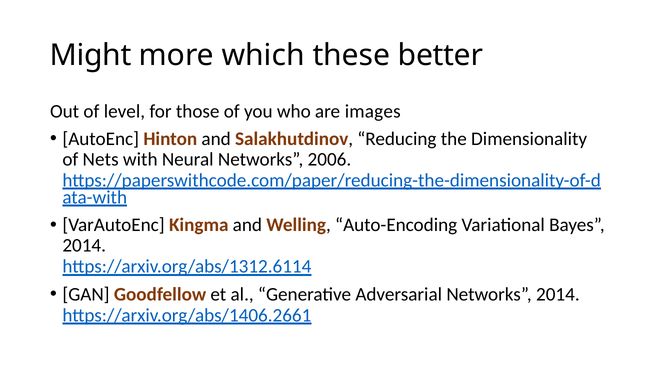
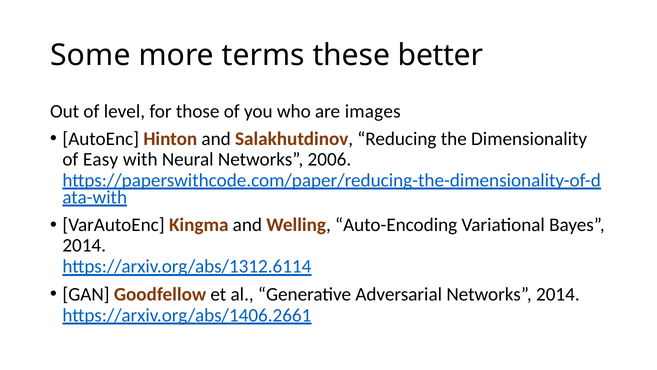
Might: Might -> Some
which: which -> terms
Nets: Nets -> Easy
